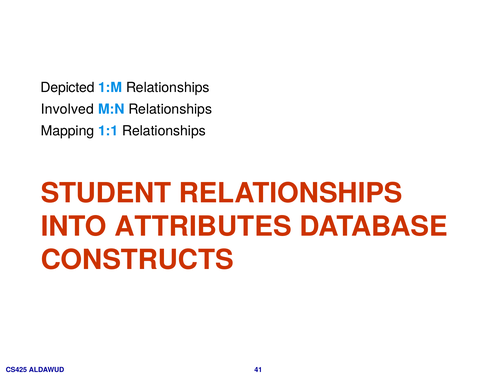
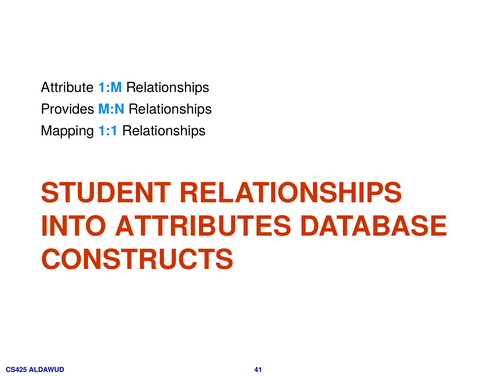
Depicted: Depicted -> Attribute
Involved: Involved -> Provides
